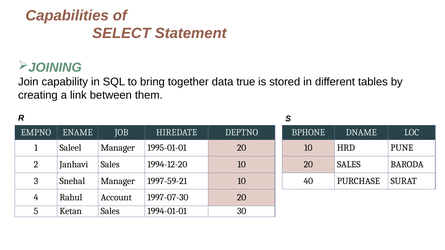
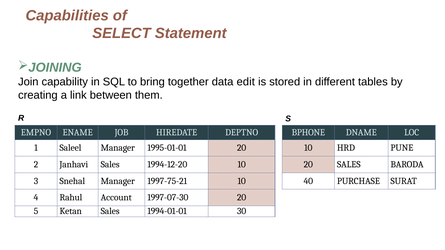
true: true -> edit
1997-59-21: 1997-59-21 -> 1997-75-21
